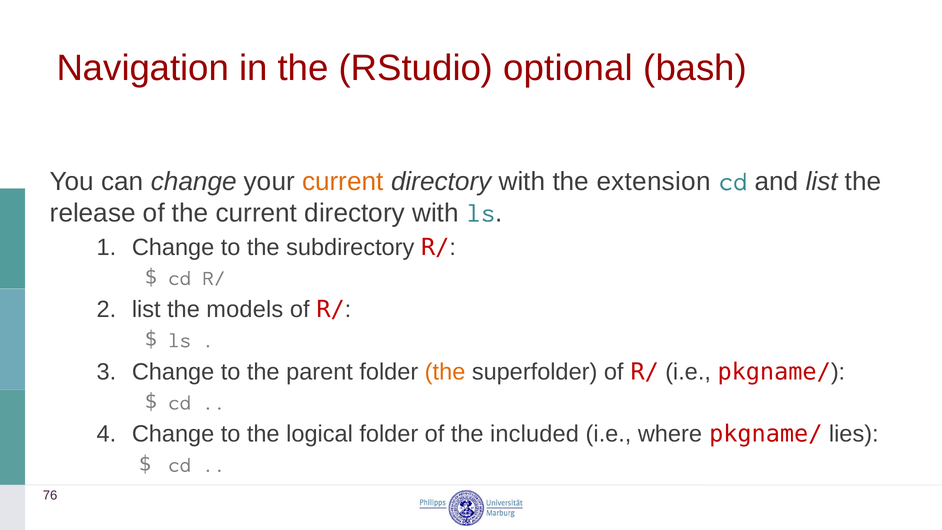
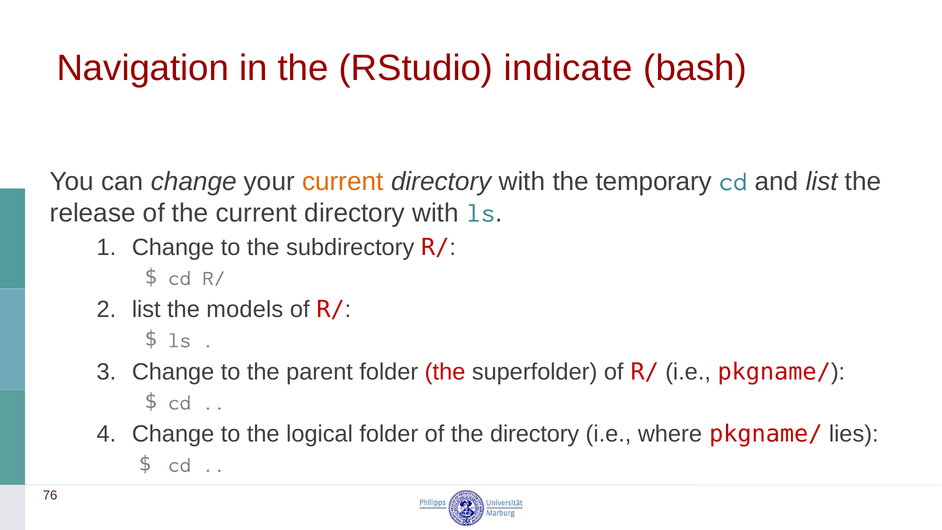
optional: optional -> indicate
extension: extension -> temporary
the at (445, 372) colour: orange -> red
the included: included -> directory
